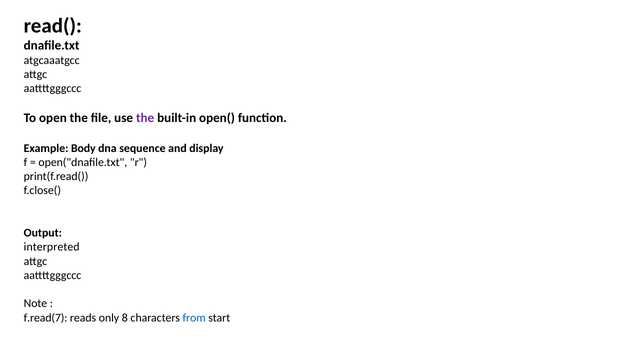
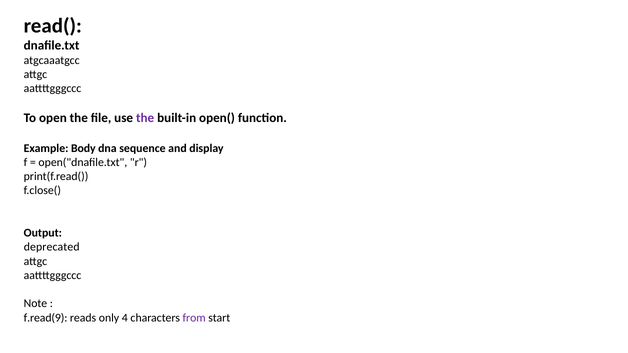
interpreted: interpreted -> deprecated
f.read(7: f.read(7 -> f.read(9
8: 8 -> 4
from colour: blue -> purple
